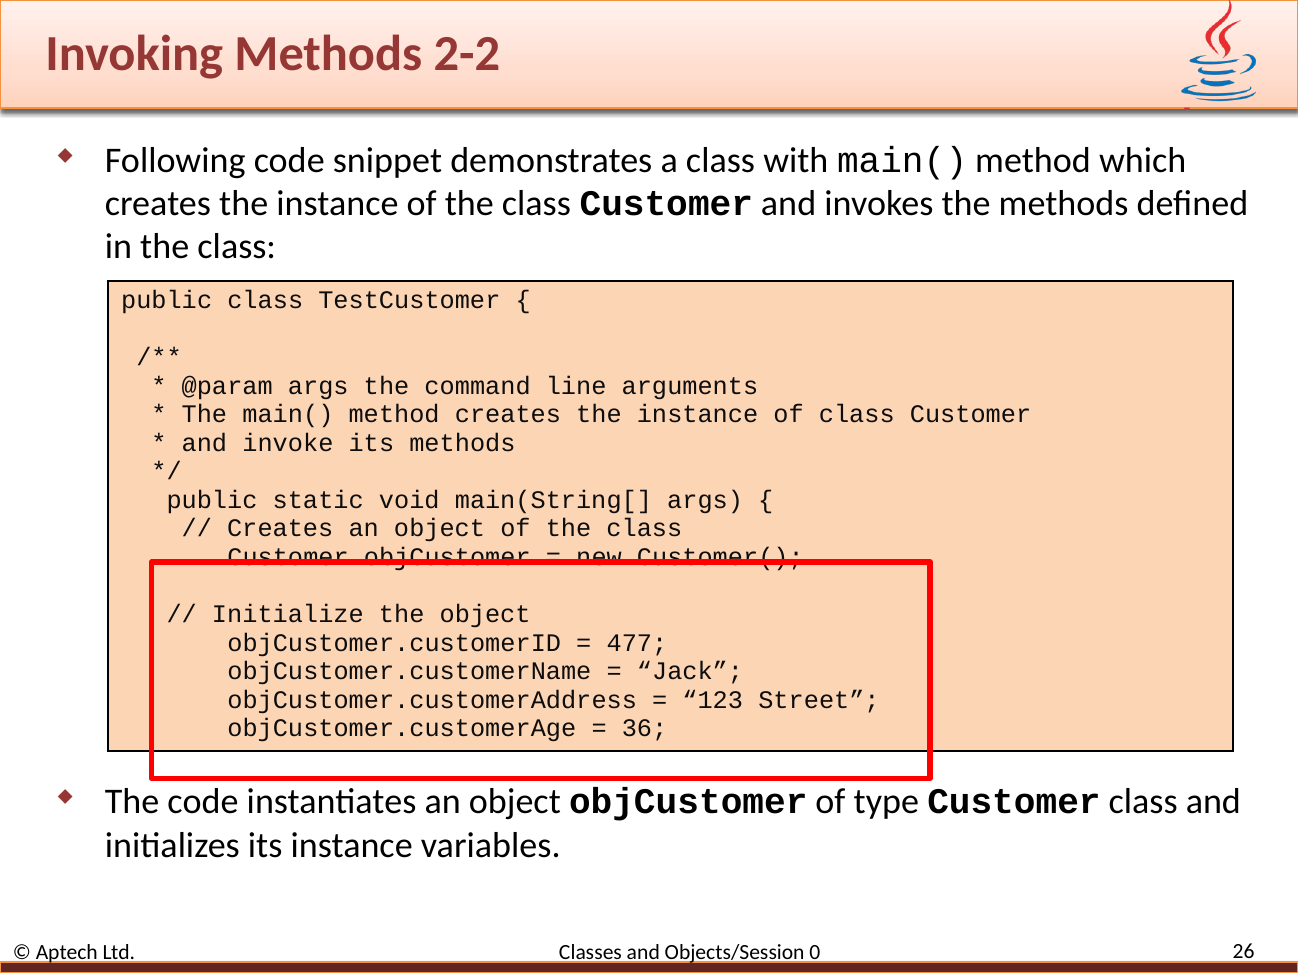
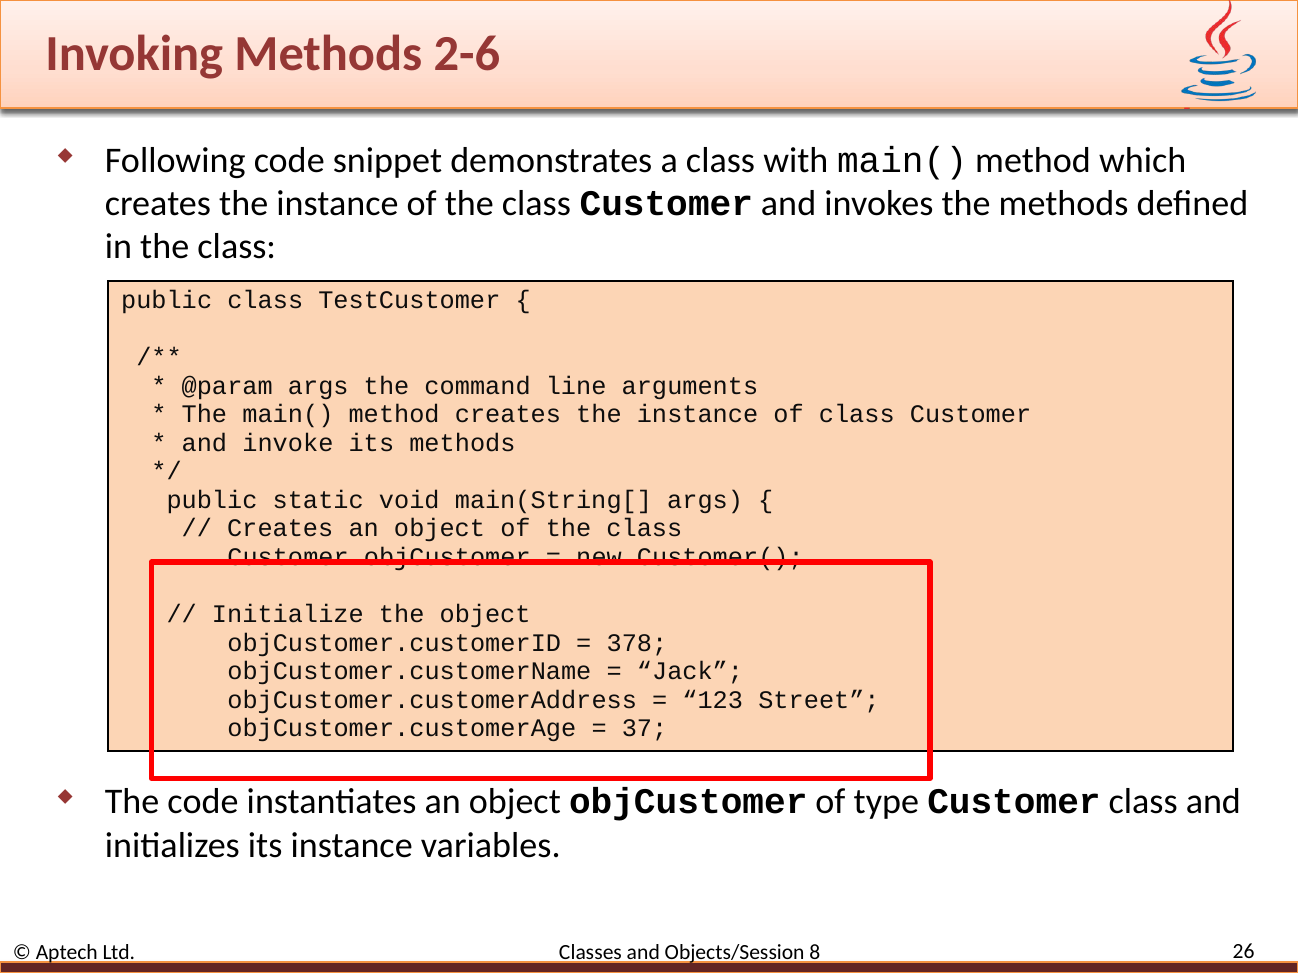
2-2: 2-2 -> 2-6
477: 477 -> 378
36: 36 -> 37
0: 0 -> 8
